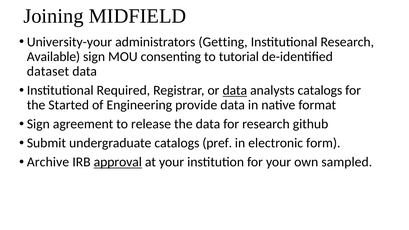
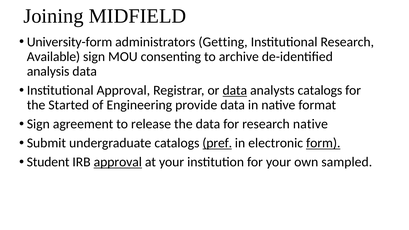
University-your: University-your -> University-form
tutorial: tutorial -> archive
dataset: dataset -> analysis
Institutional Required: Required -> Approval
research github: github -> native
pref underline: none -> present
form underline: none -> present
Archive: Archive -> Student
